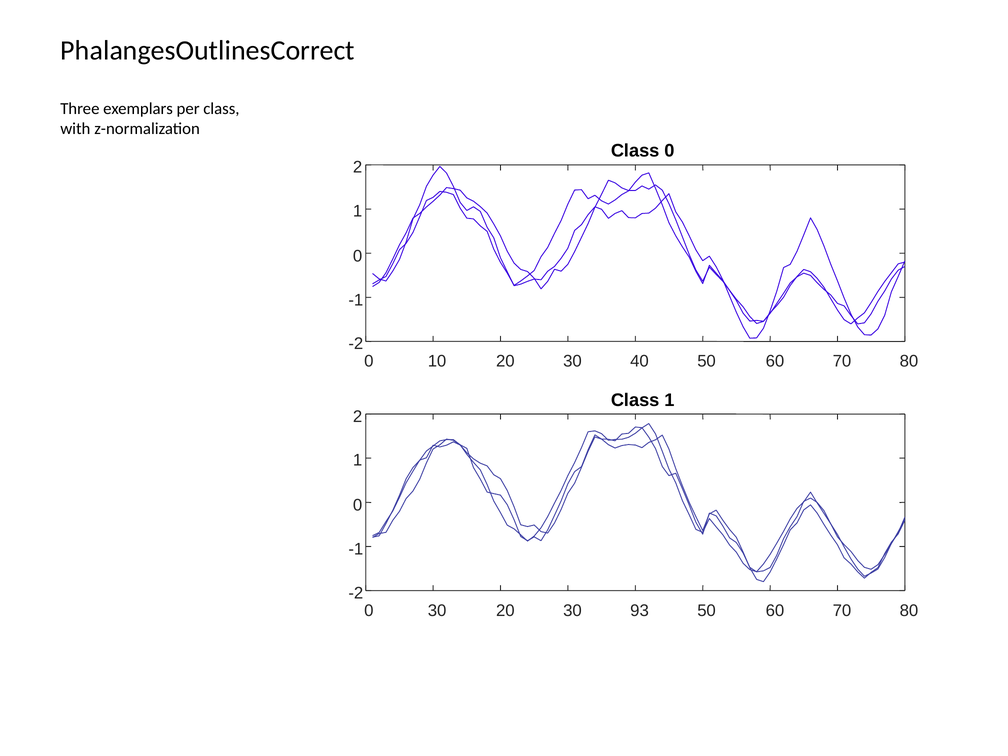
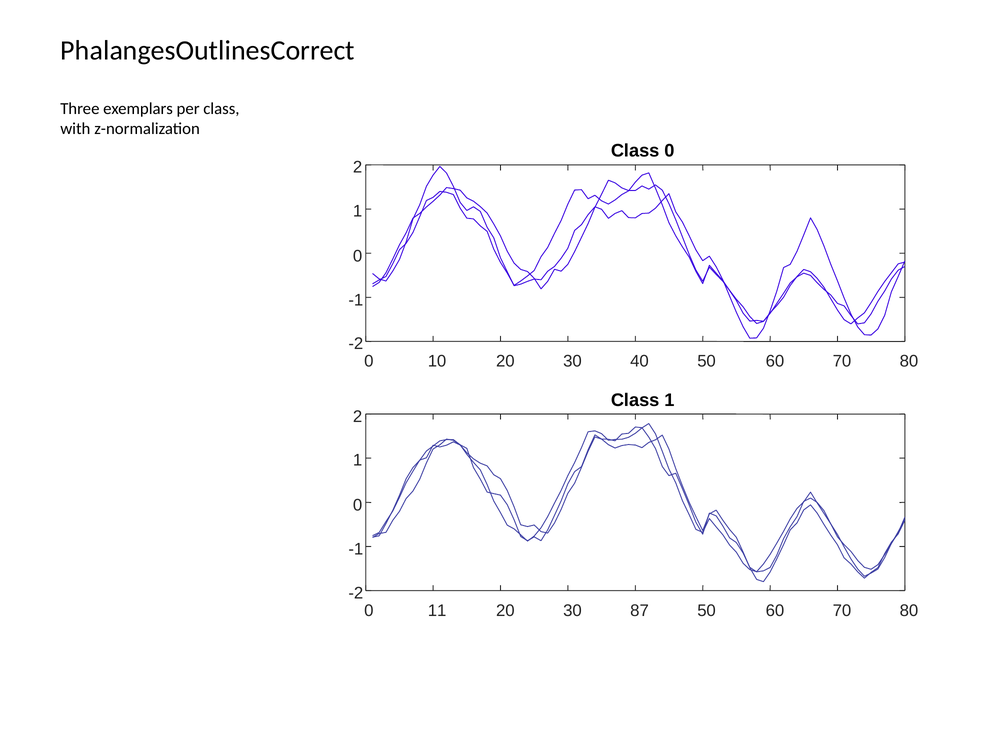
0 30: 30 -> 11
93: 93 -> 87
